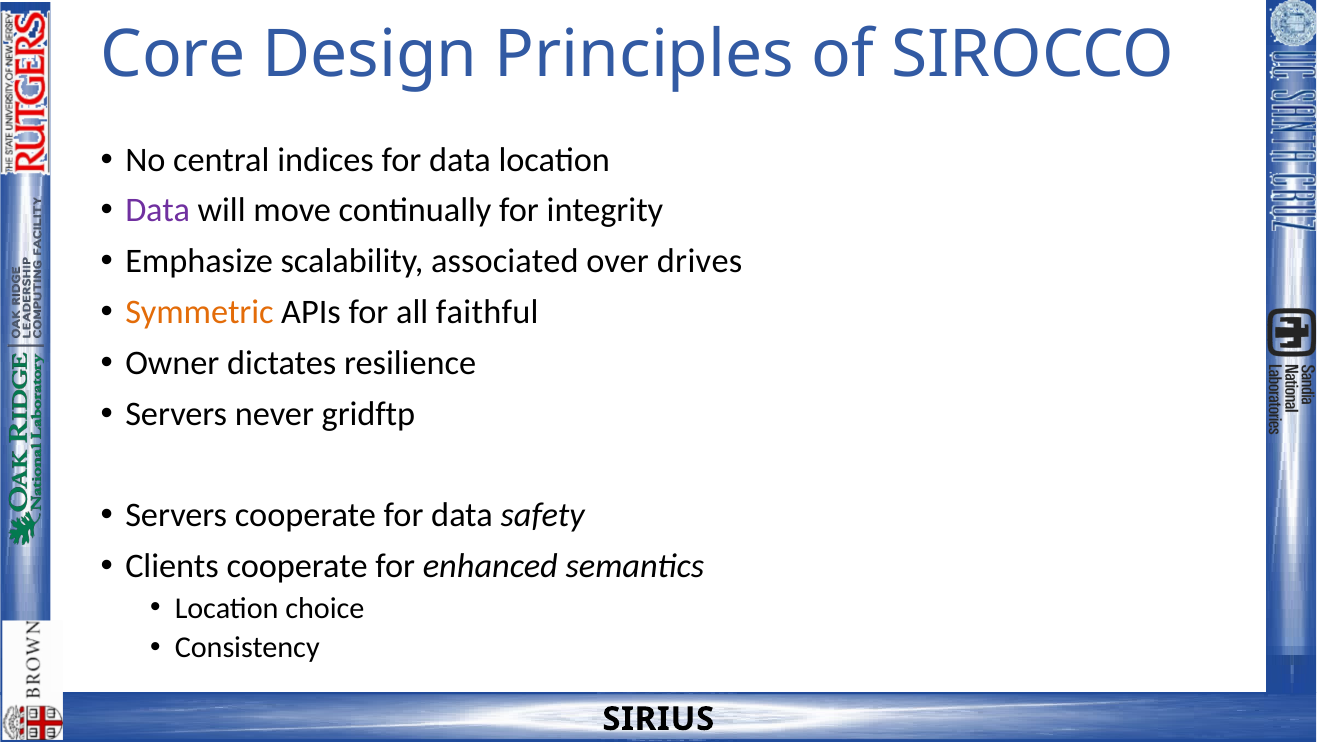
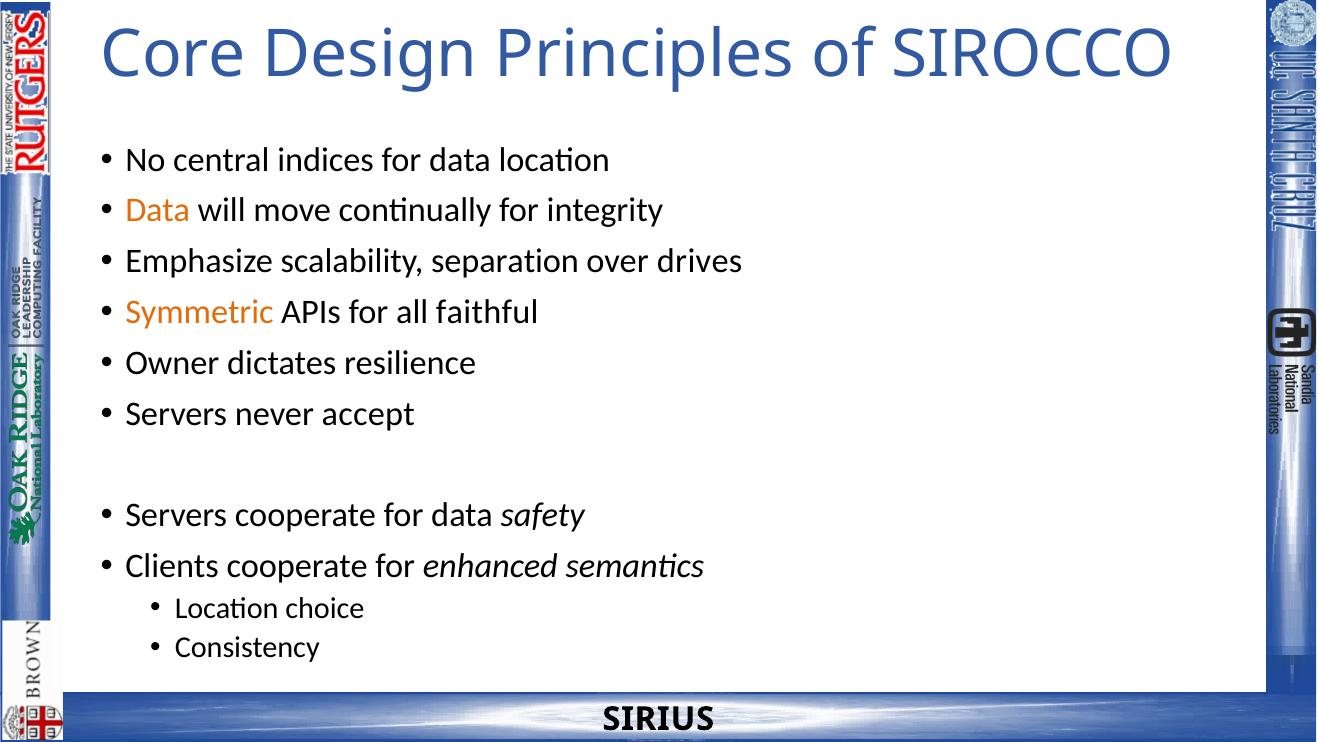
Data at (158, 211) colour: purple -> orange
associated: associated -> separation
gridftp: gridftp -> accept
